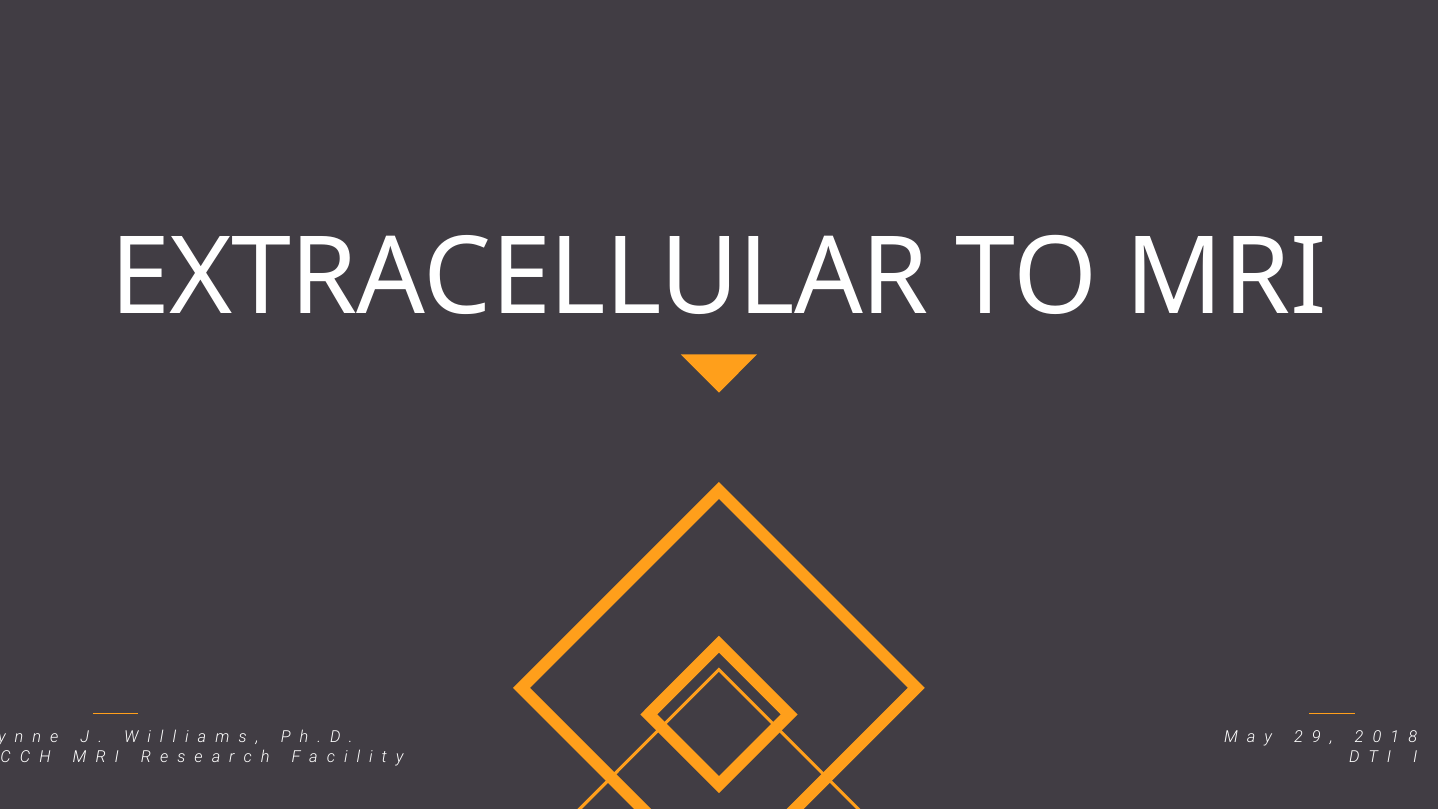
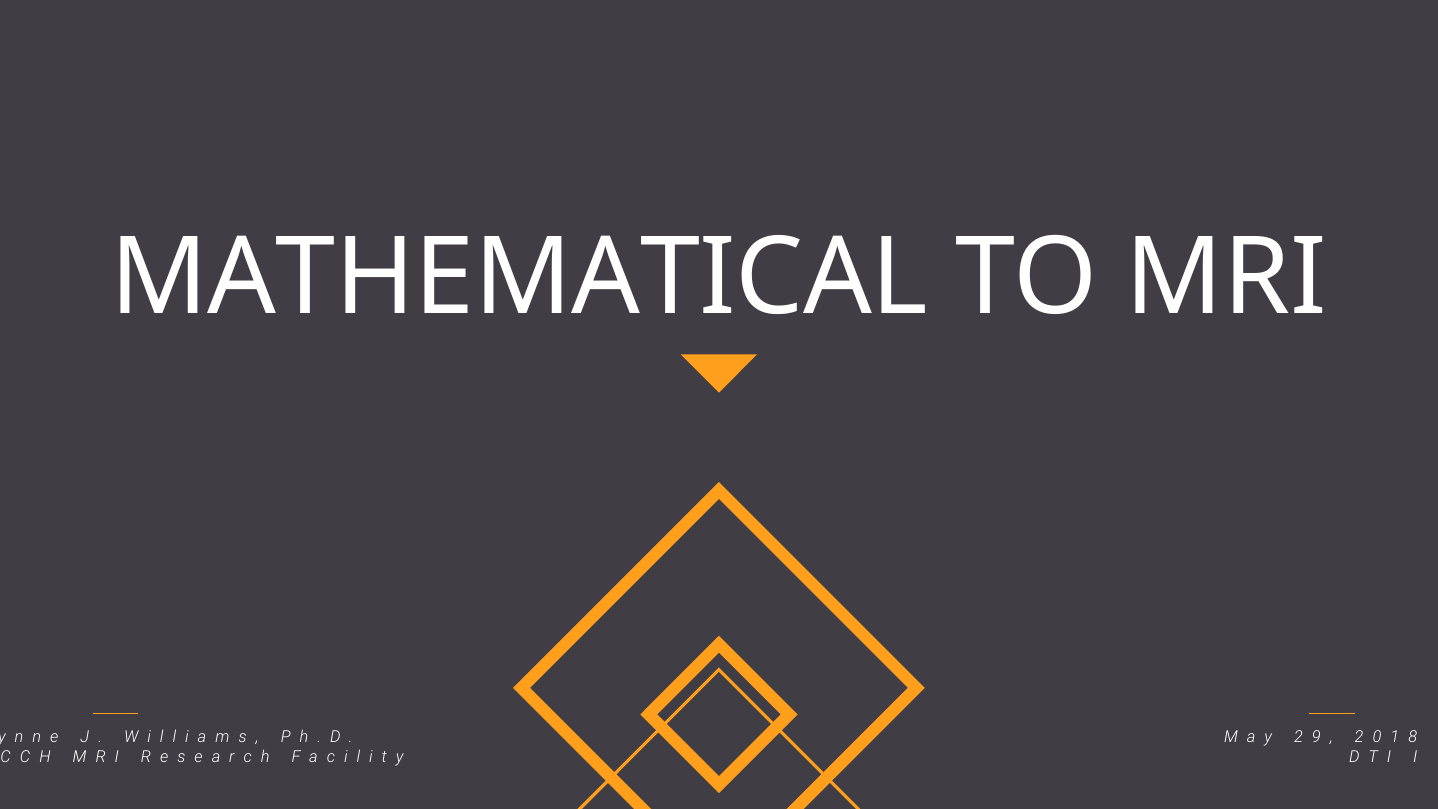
EXTRACELLULAR: EXTRACELLULAR -> MATHEMATICAL
